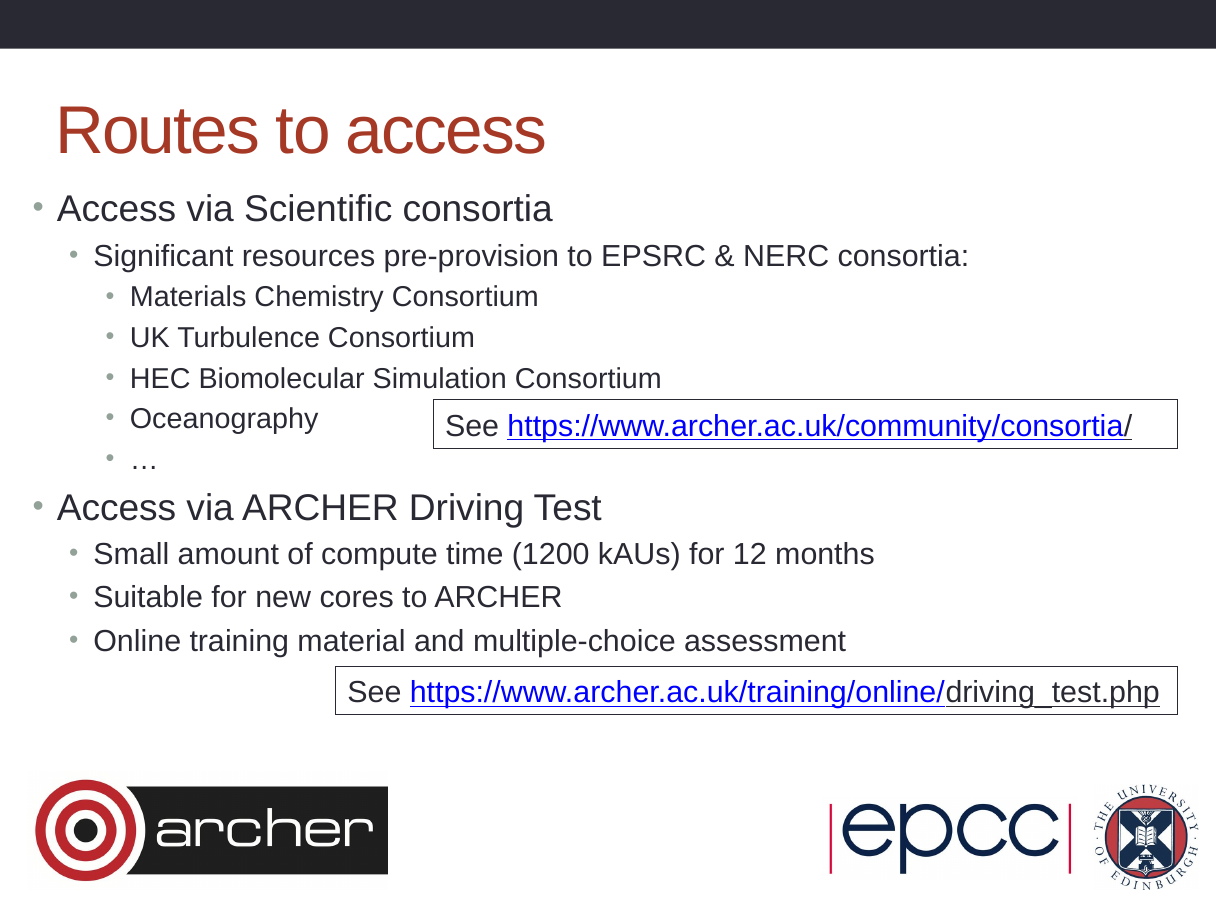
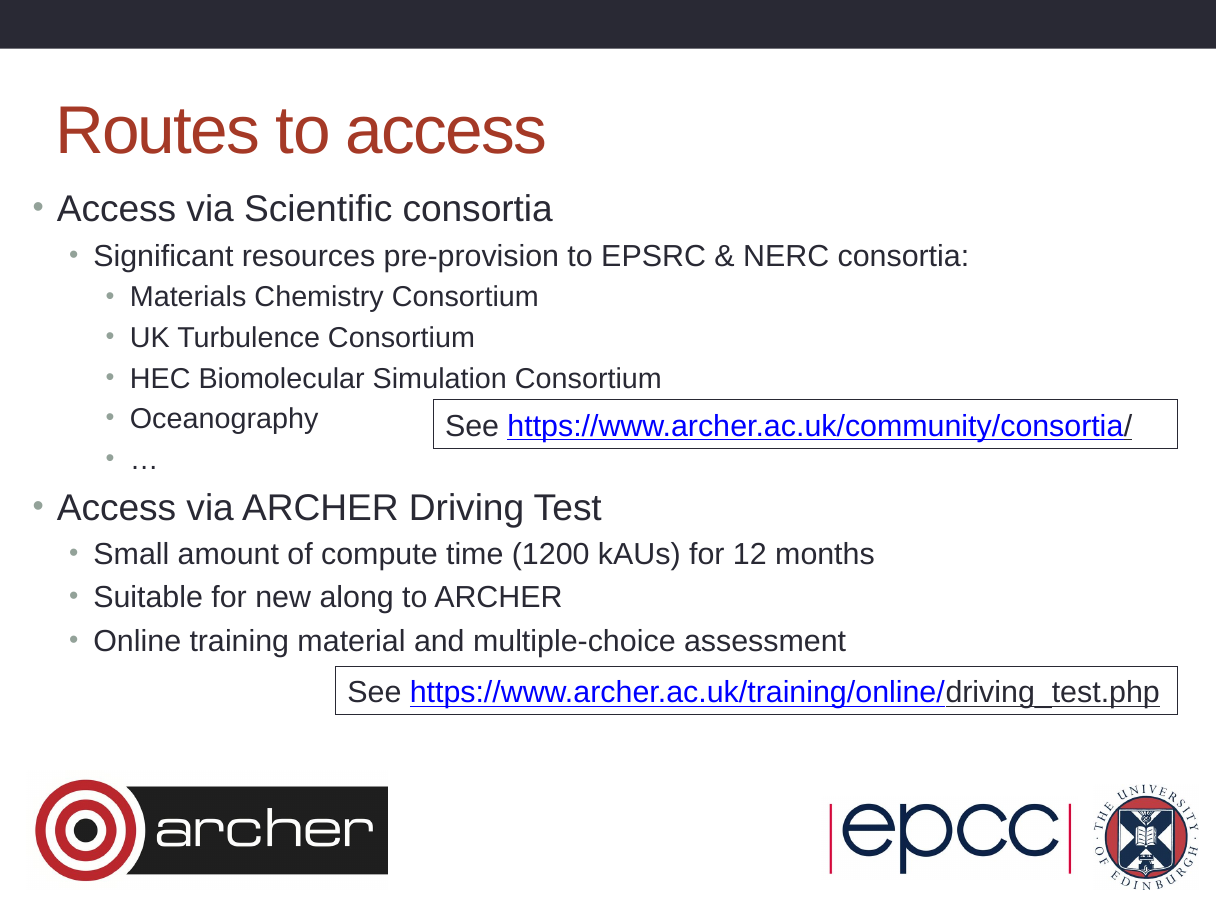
cores: cores -> along
